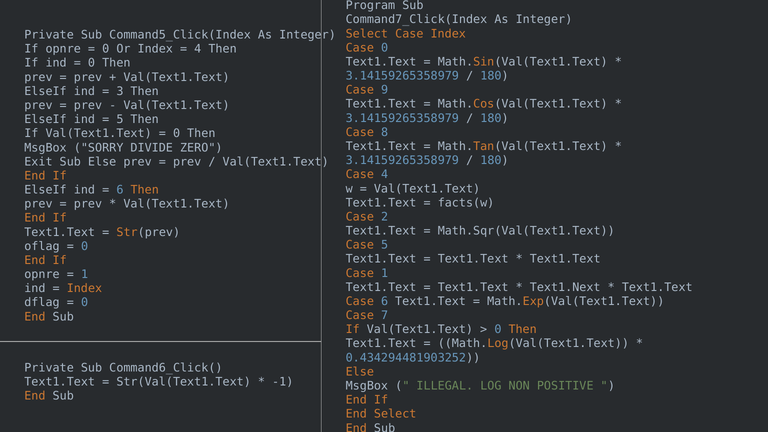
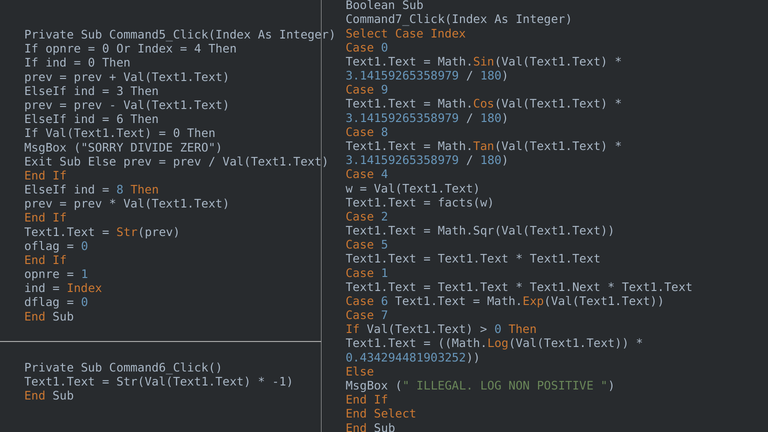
Program: Program -> Boolean
5 at (120, 119): 5 -> 6
6 at (120, 190): 6 -> 8
